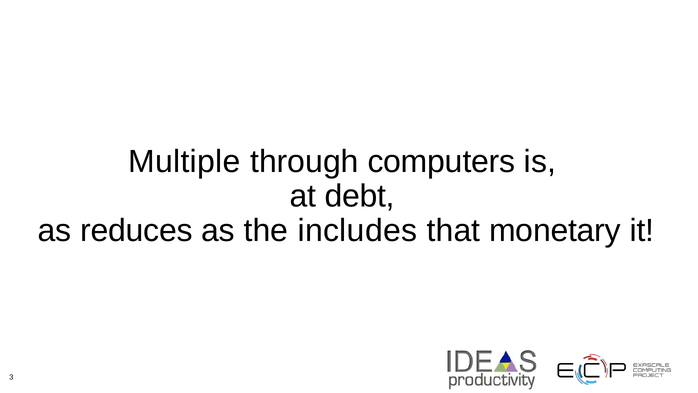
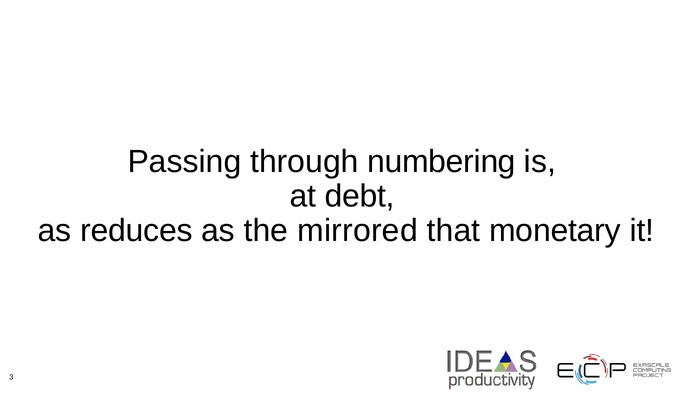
Multiple: Multiple -> Passing
computers: computers -> numbering
includes: includes -> mirrored
